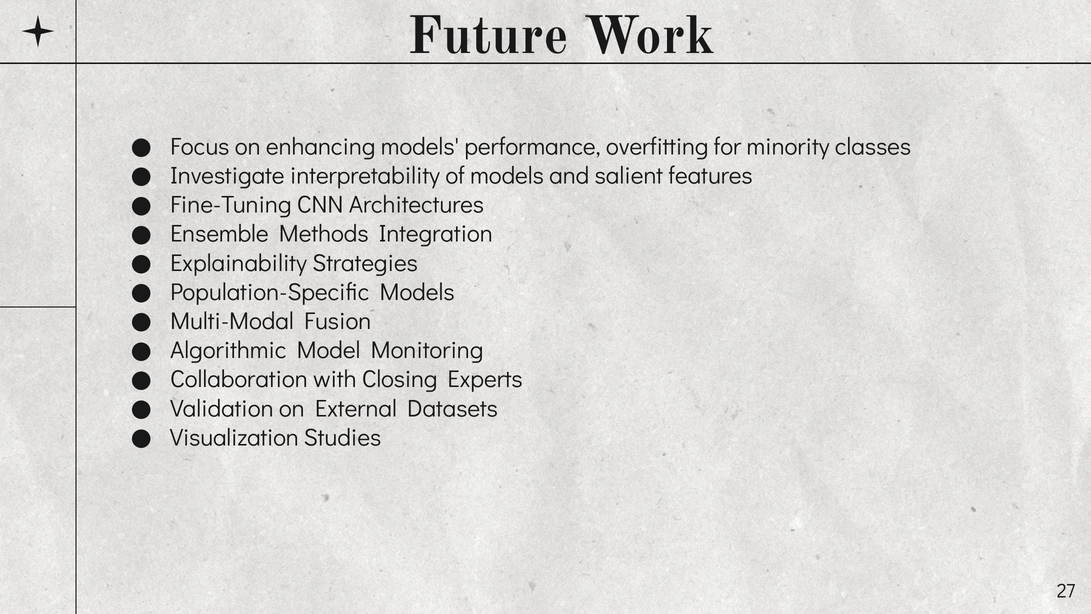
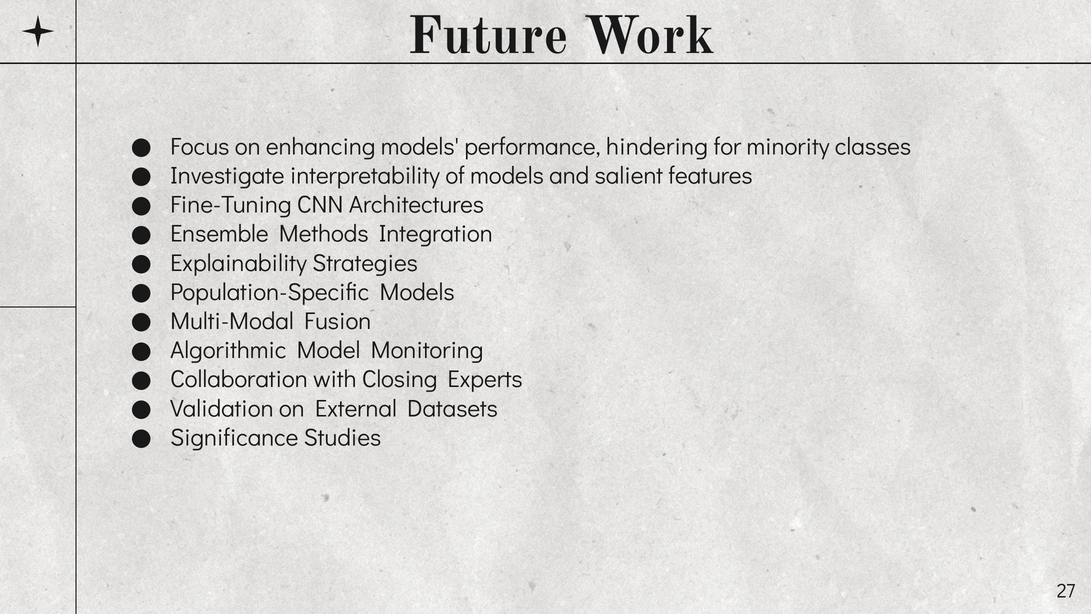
overfitting: overfitting -> hindering
Visualization: Visualization -> Significance
